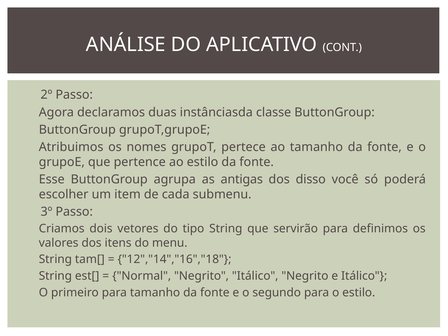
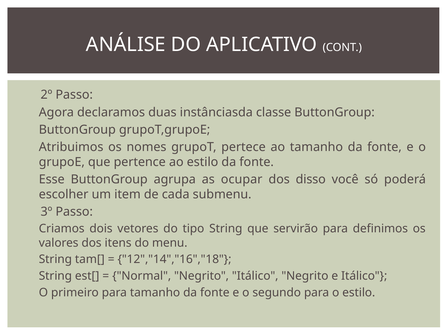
antigas: antigas -> ocupar
